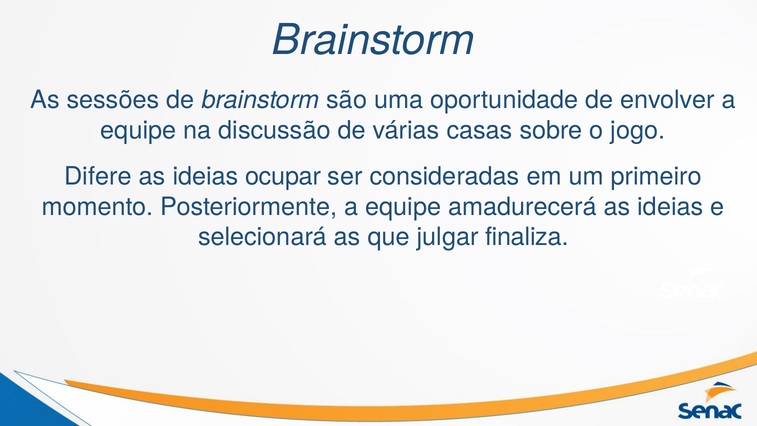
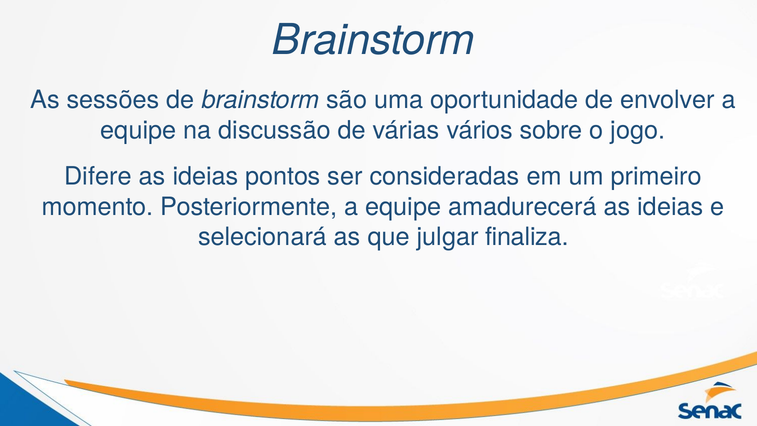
casas: casas -> vários
ocupar: ocupar -> pontos
